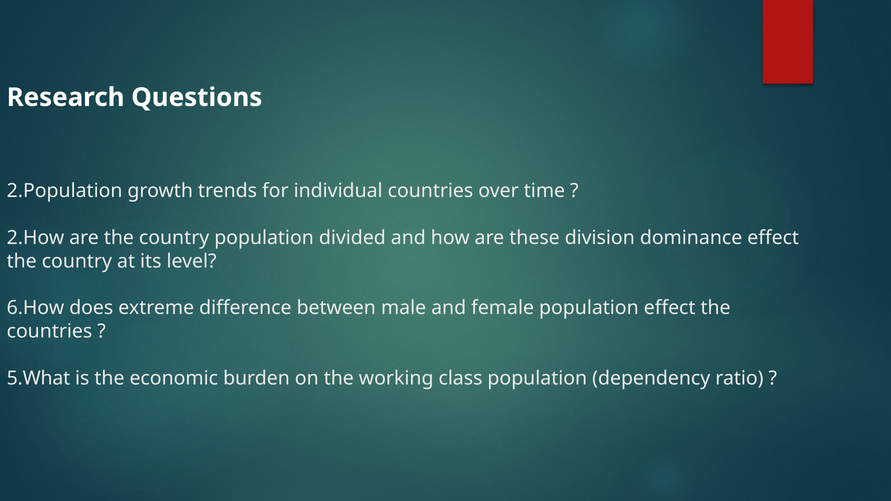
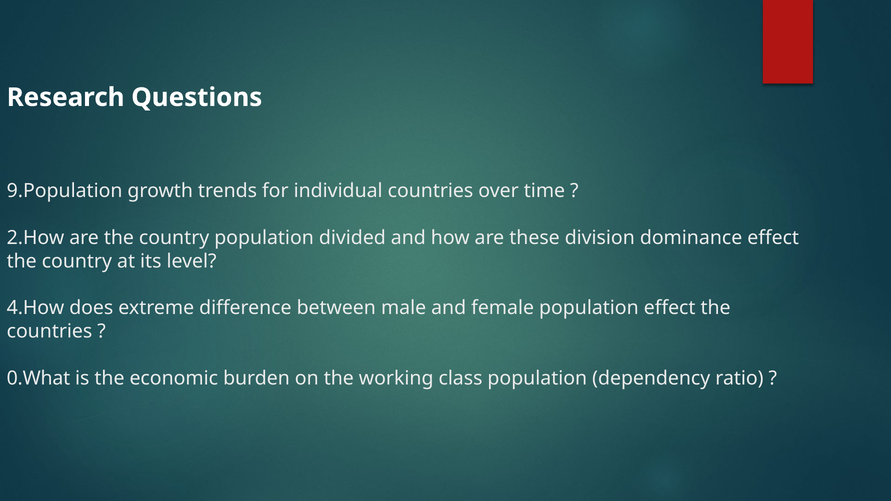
2.Population: 2.Population -> 9.Population
6.How: 6.How -> 4.How
5.What: 5.What -> 0.What
